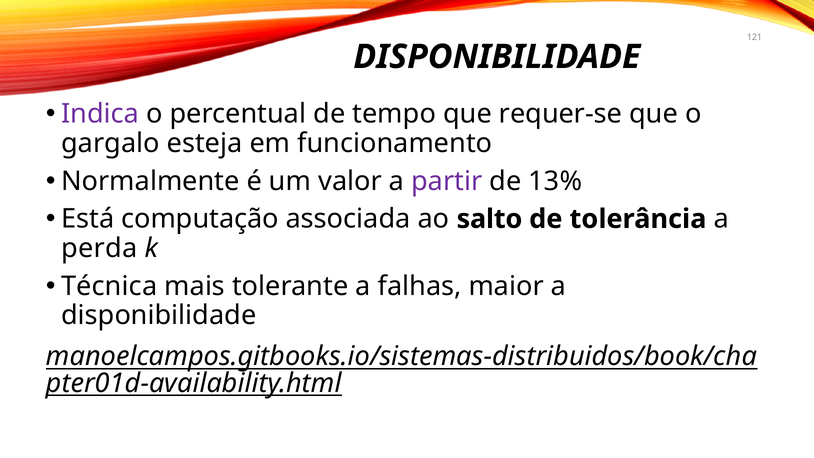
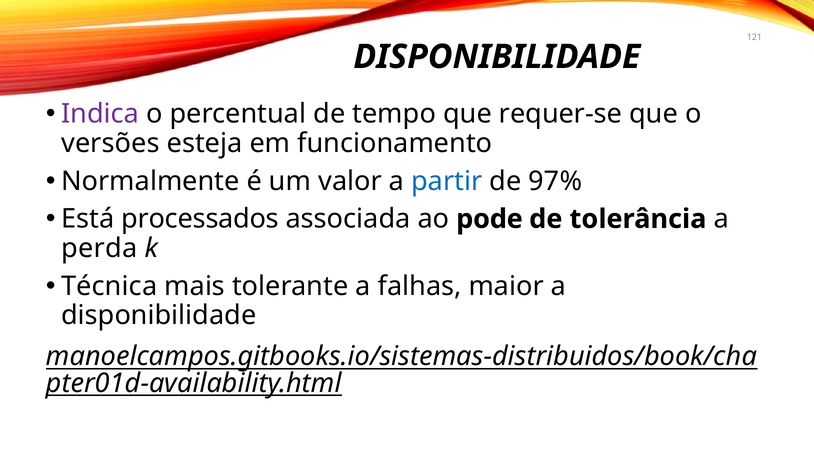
gargalo: gargalo -> versões
partir colour: purple -> blue
13%: 13% -> 97%
computação: computação -> processados
salto: salto -> pode
